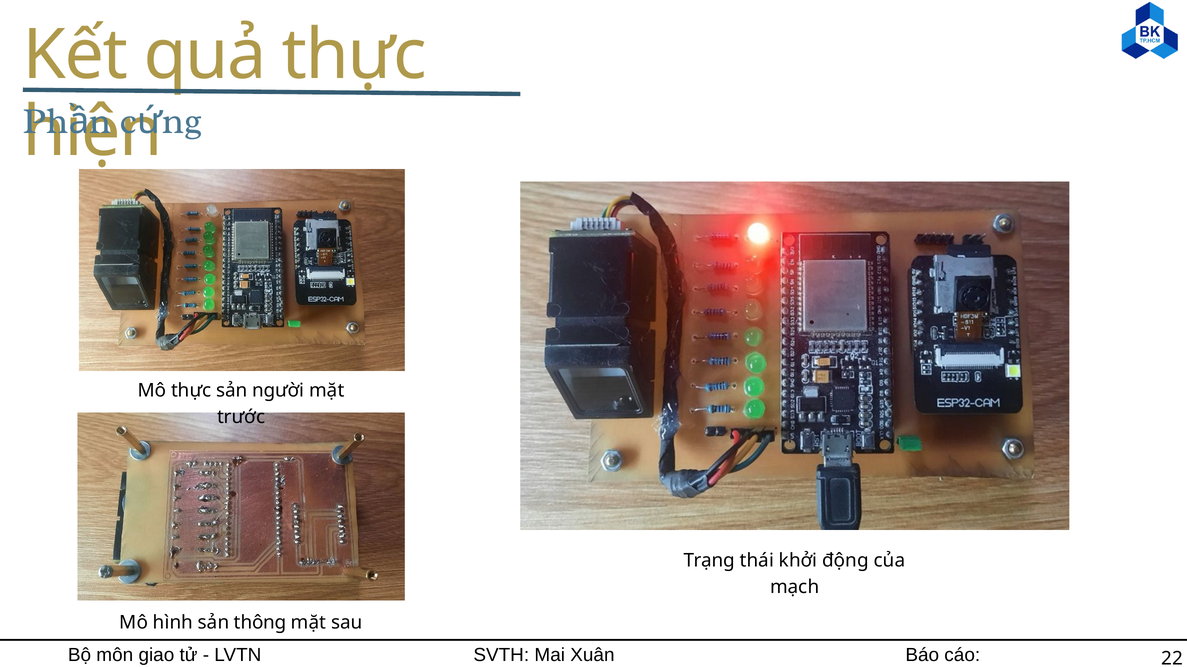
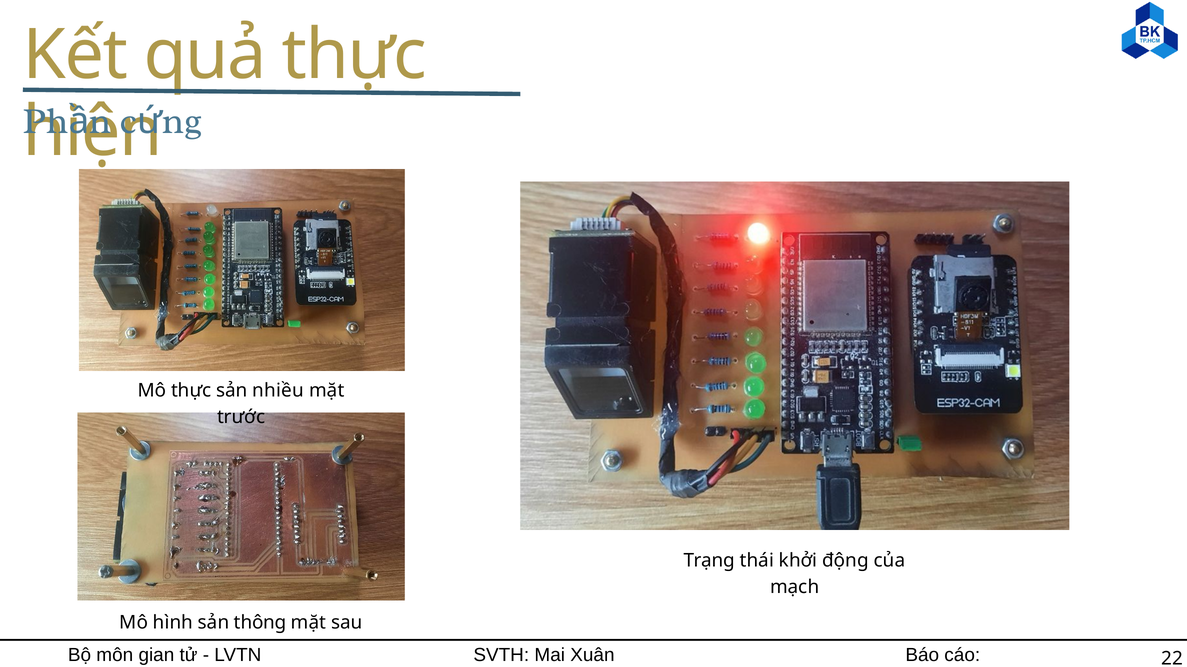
người: người -> nhiều
giao: giao -> gian
